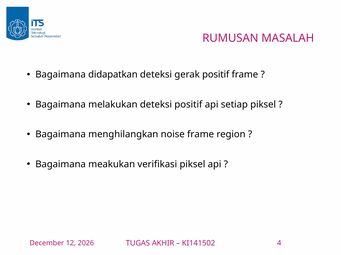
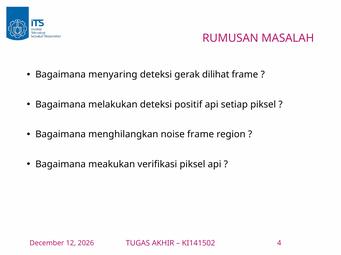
didapatkan: didapatkan -> menyaring
gerak positif: positif -> dilihat
